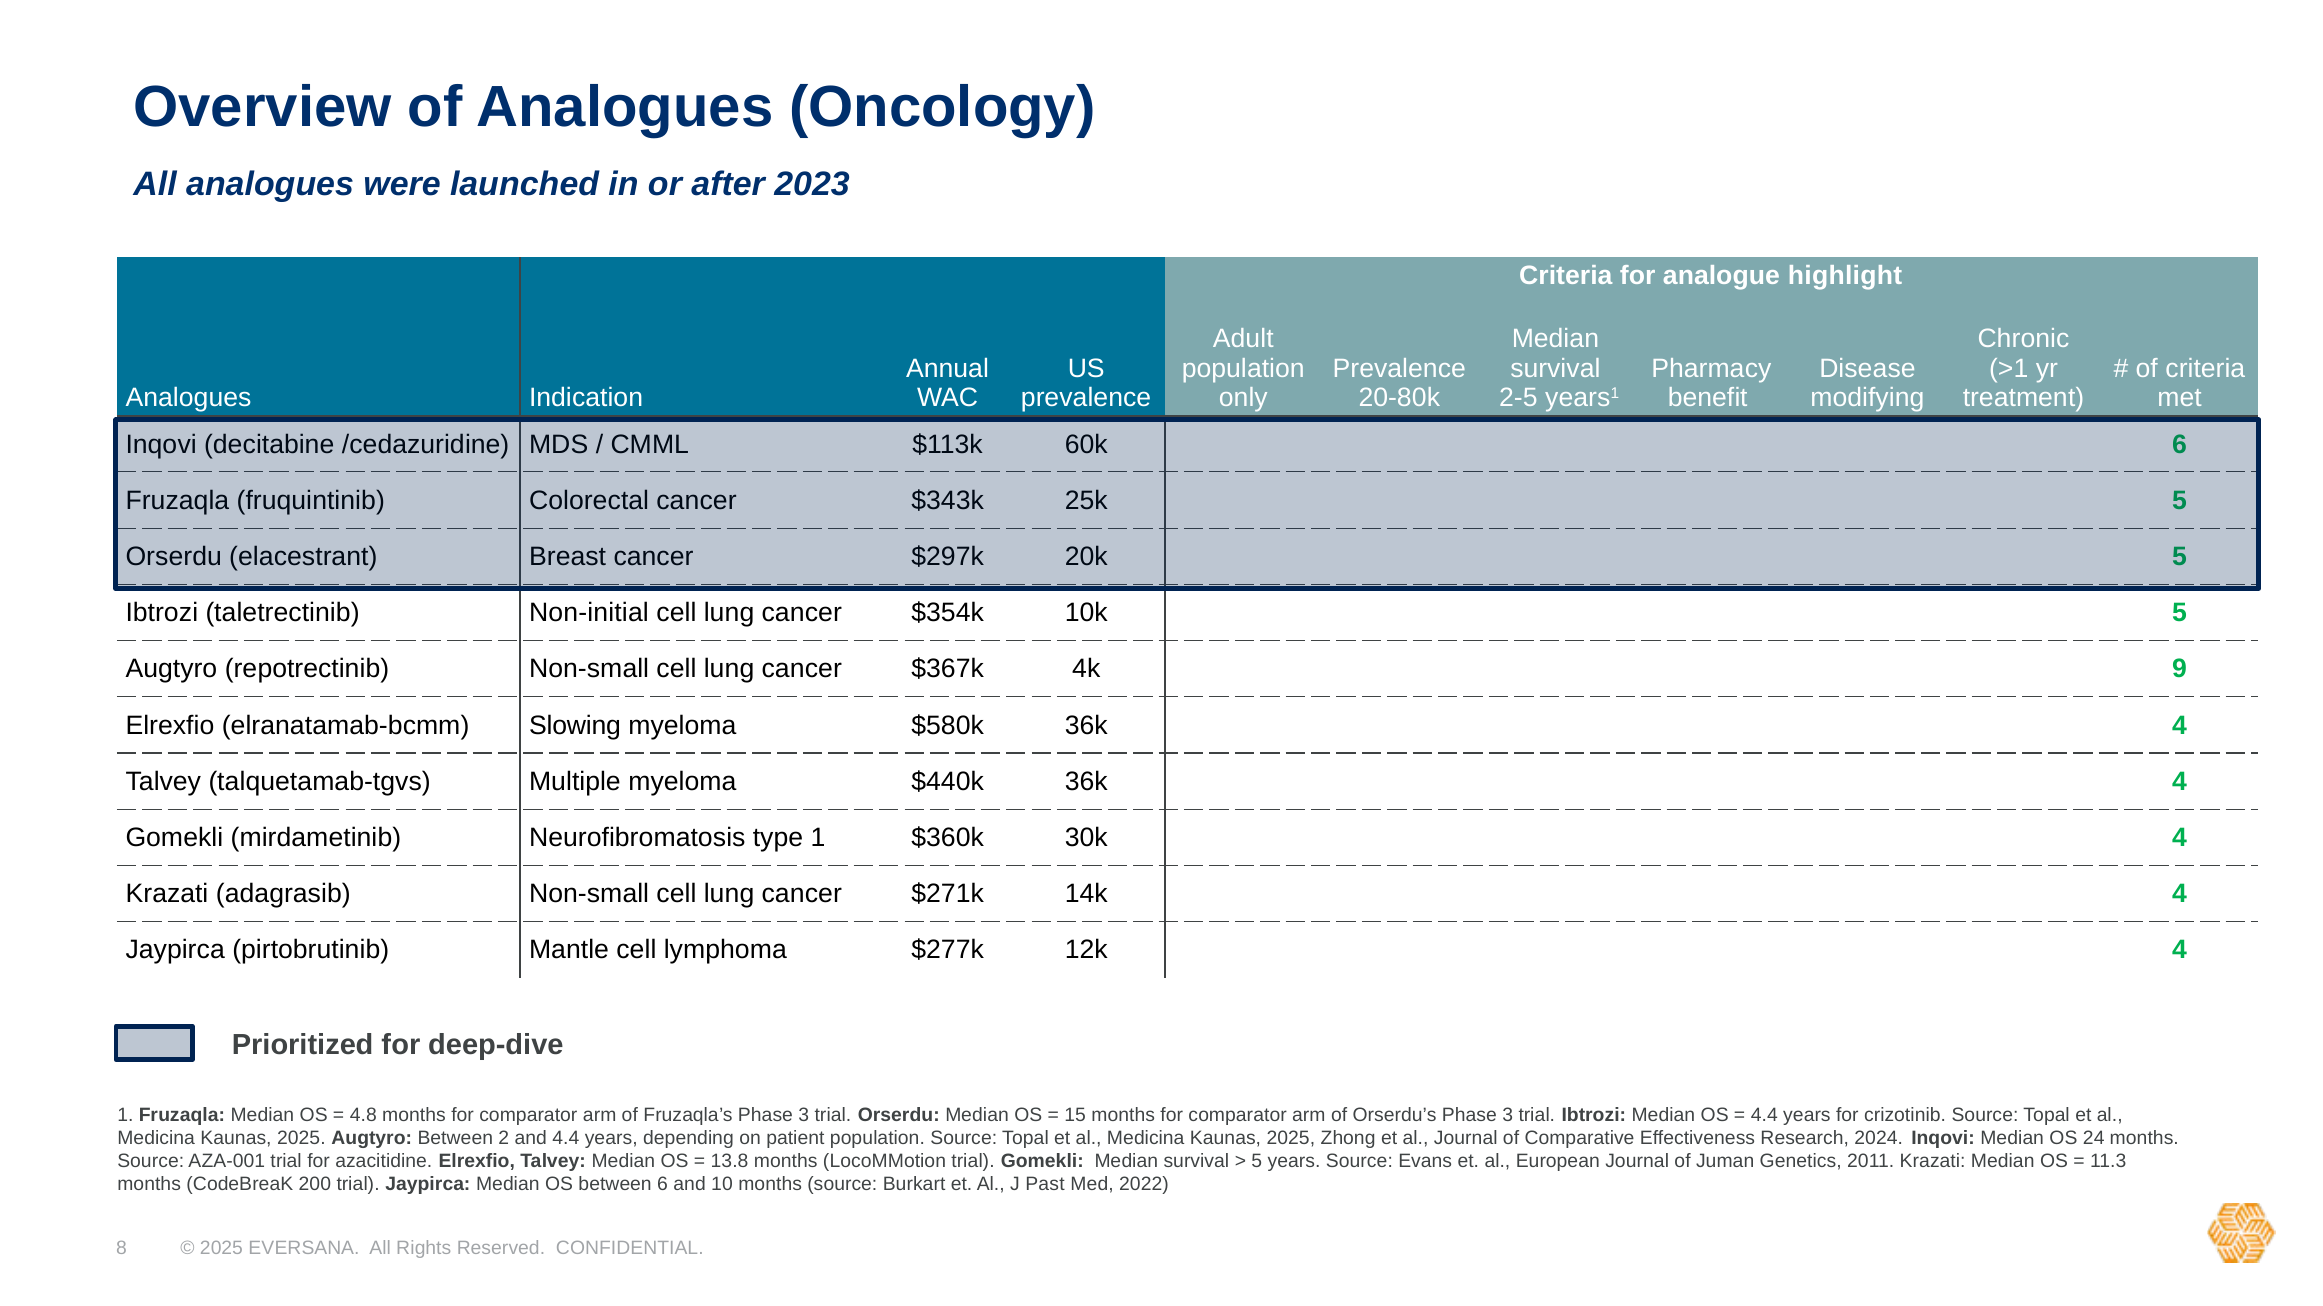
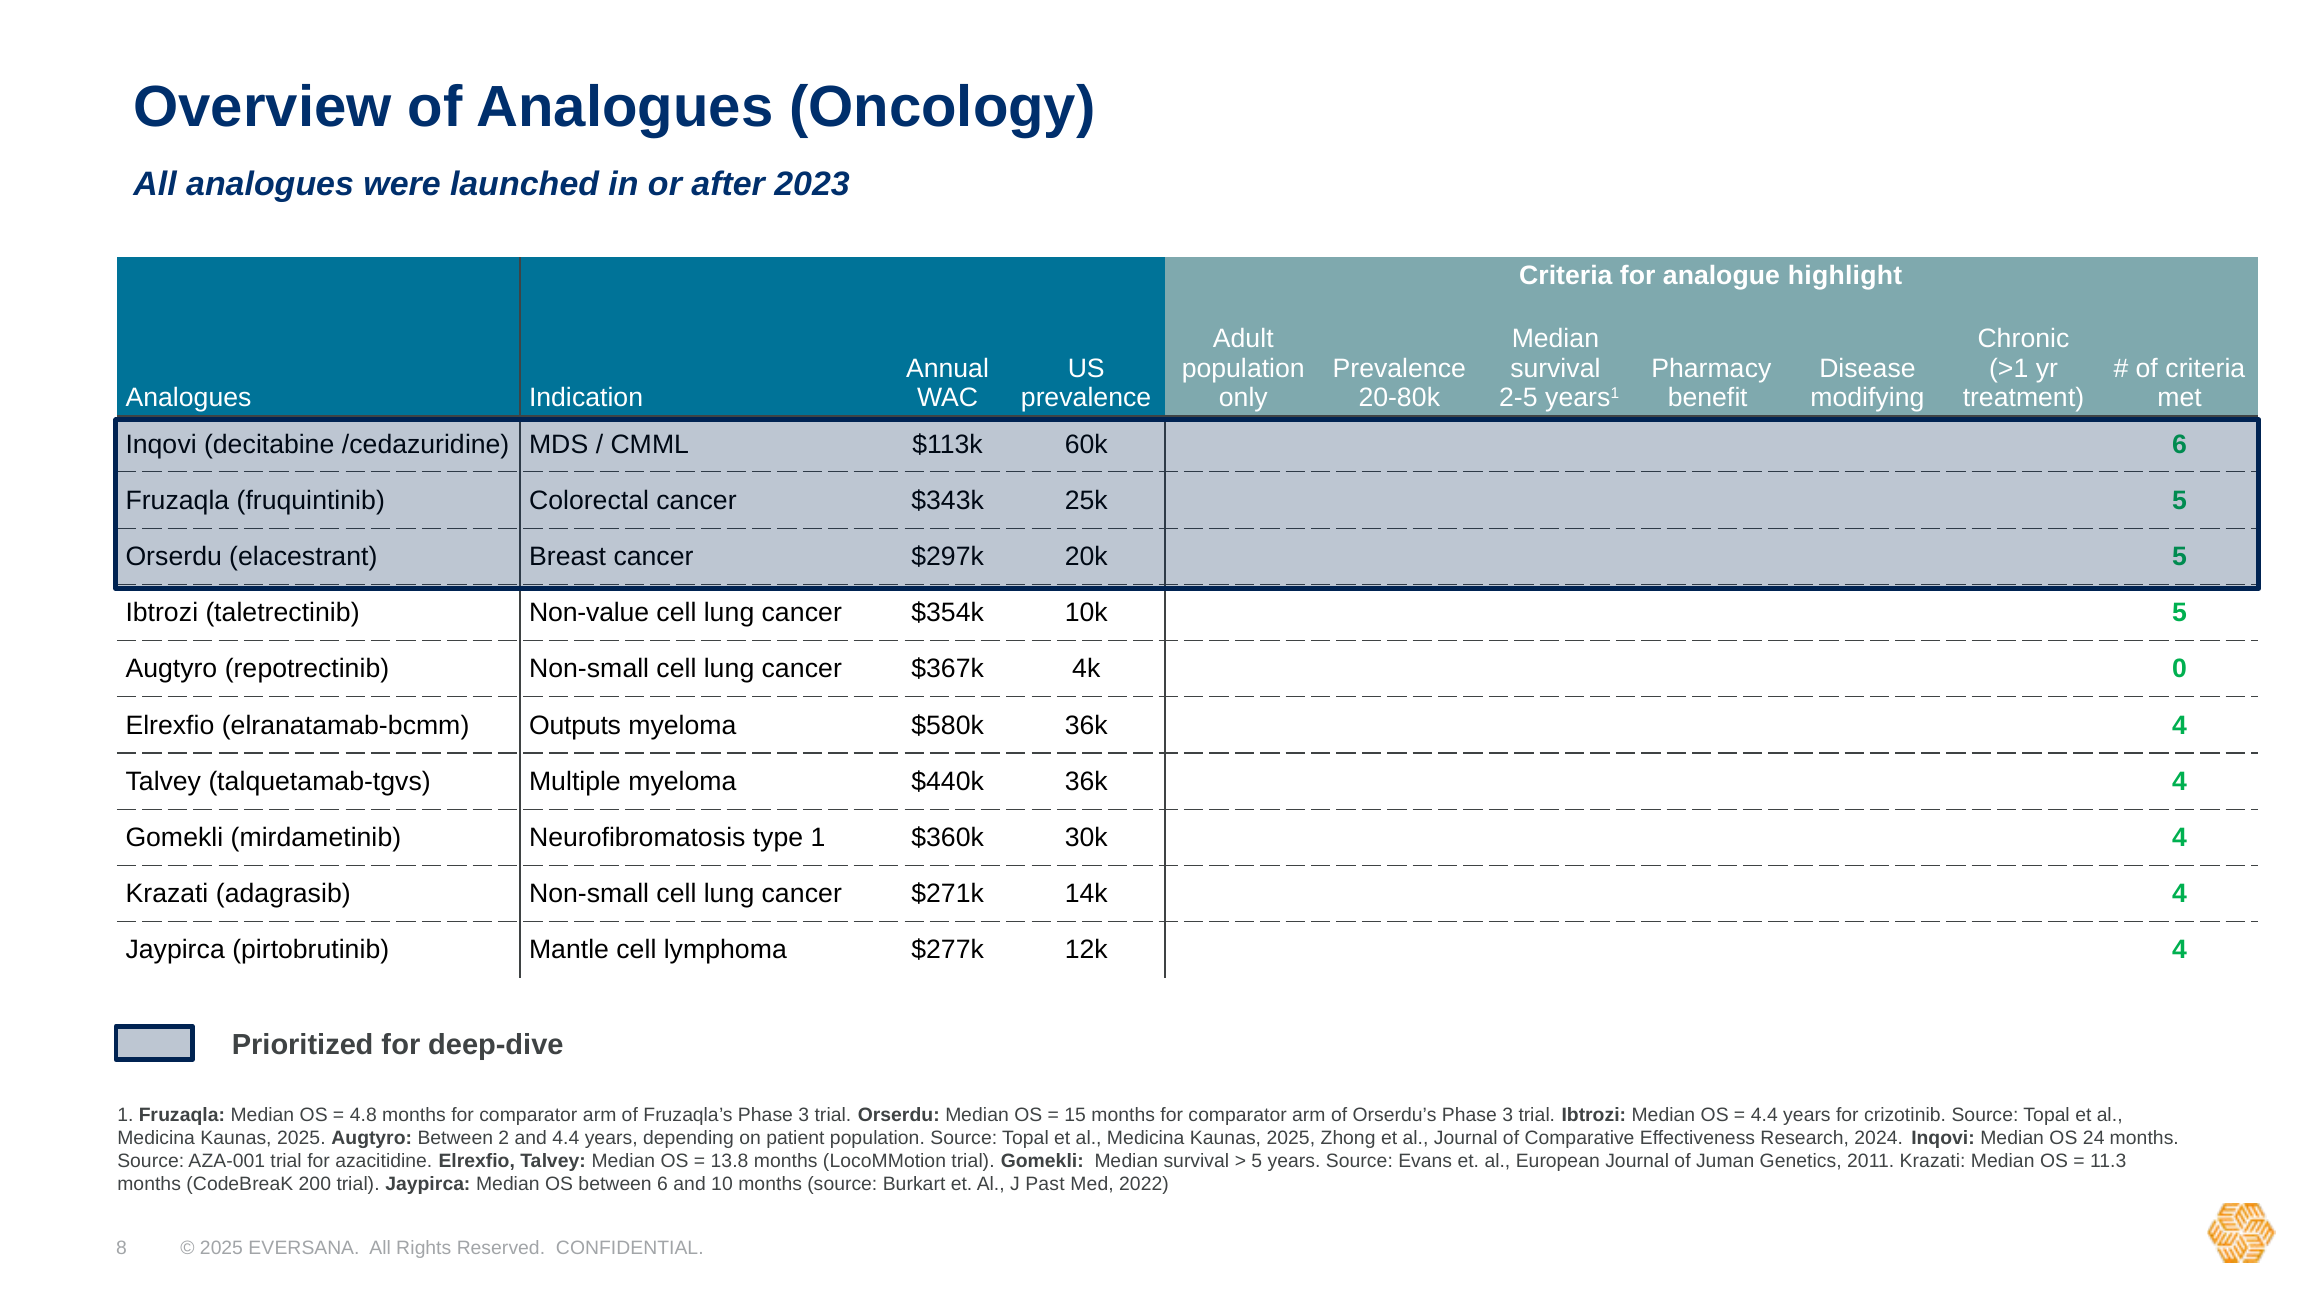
Non‑initial: Non‑initial -> Non‑value
9: 9 -> 0
Slowing: Slowing -> Outputs
